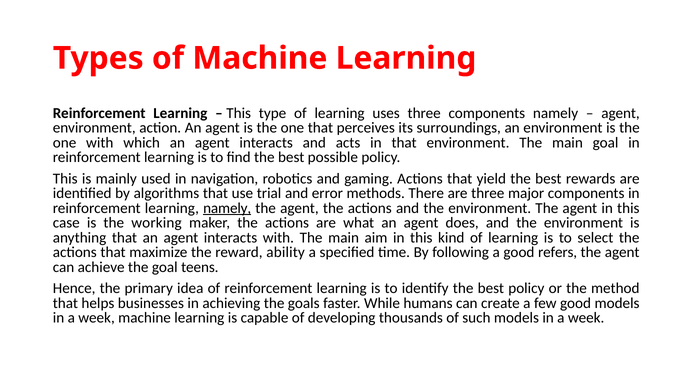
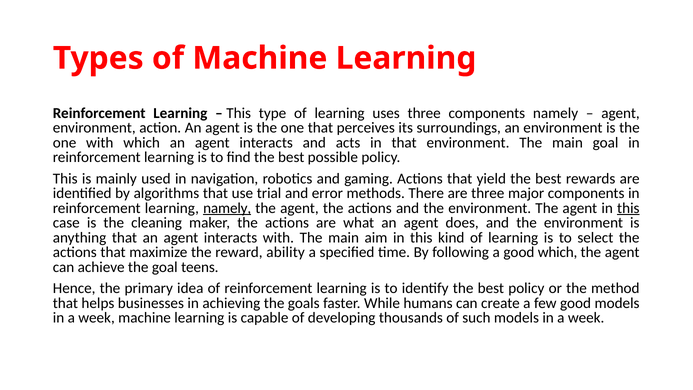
this at (628, 208) underline: none -> present
working: working -> cleaning
good refers: refers -> which
